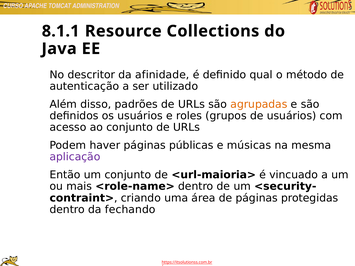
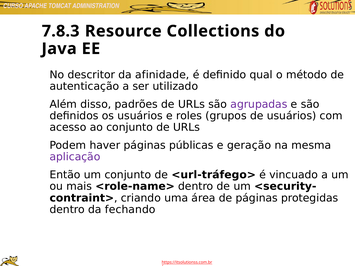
8.1.1: 8.1.1 -> 7.8.3
agrupadas colour: orange -> purple
músicas: músicas -> geração
<url-maioria>: <url-maioria> -> <url-tráfego>
